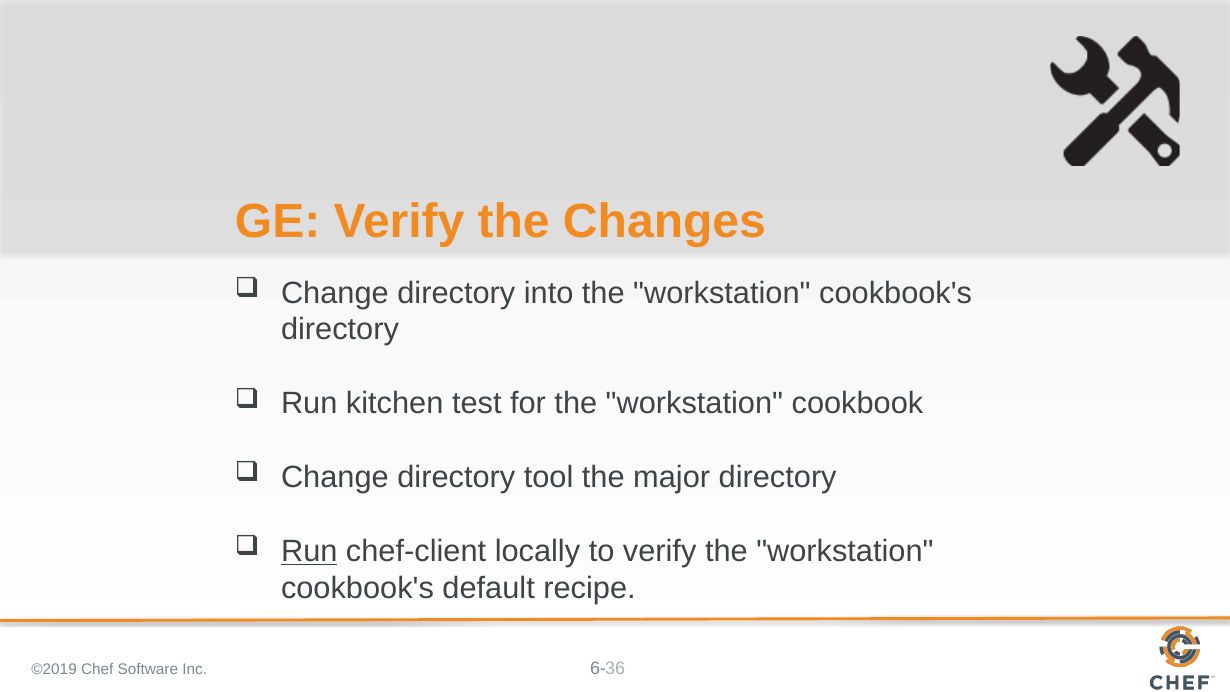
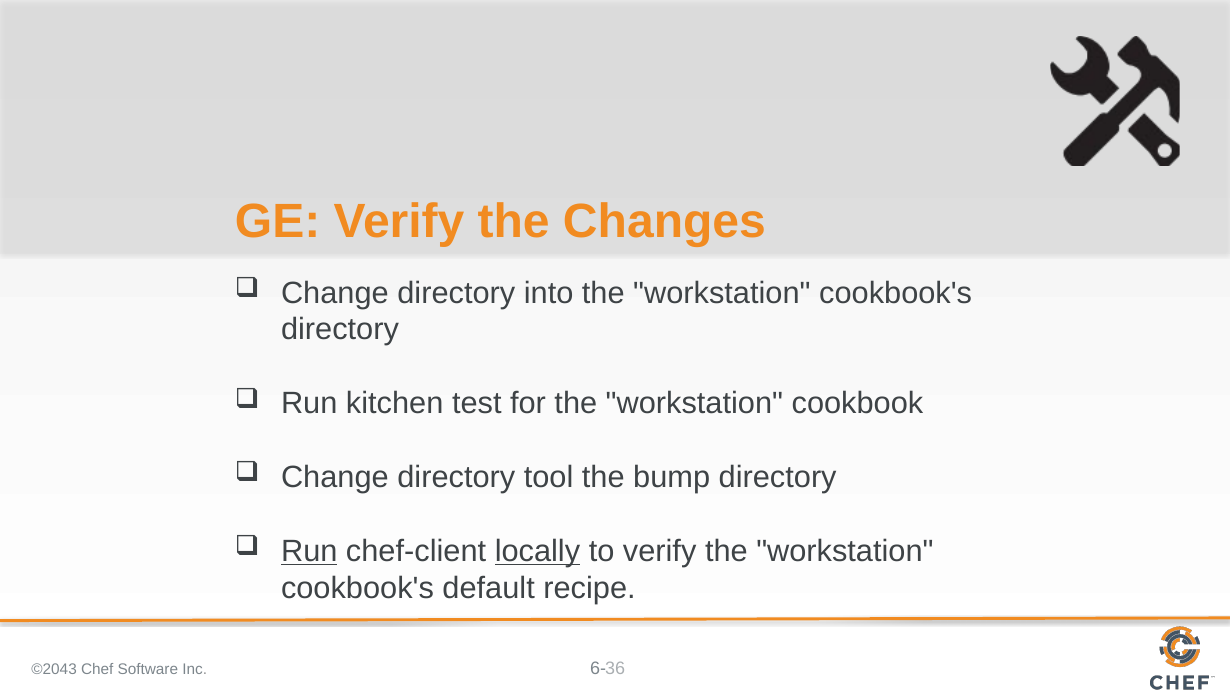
major: major -> bump
locally underline: none -> present
©2019: ©2019 -> ©2043
